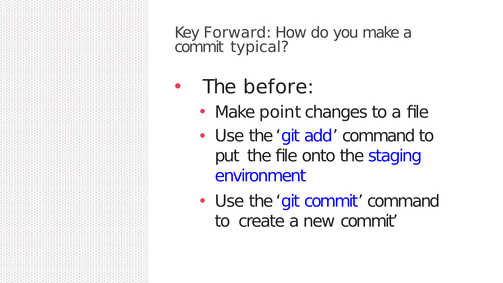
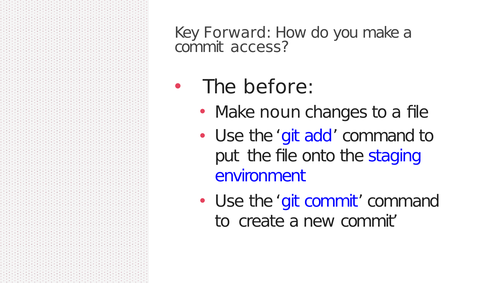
typical: typical -> access
point: point -> noun
